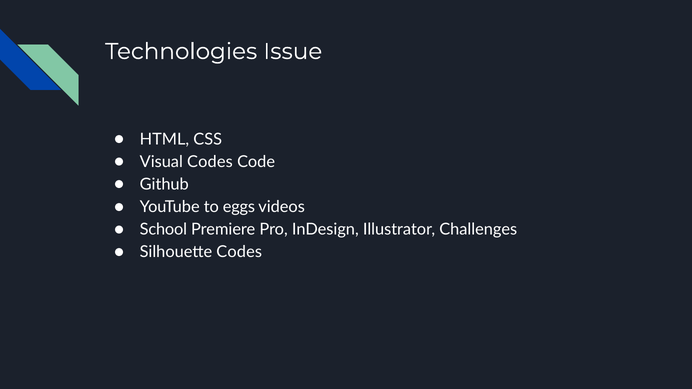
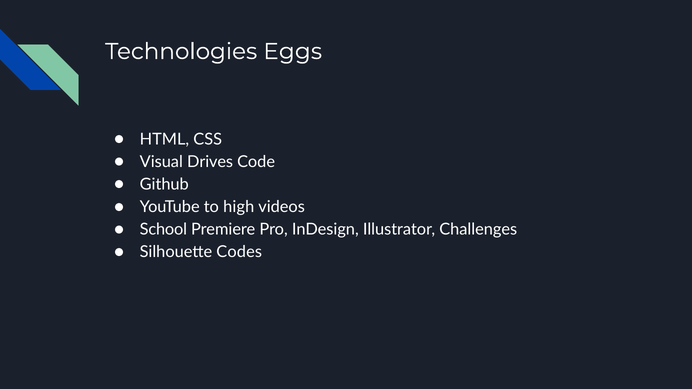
Issue: Issue -> Eggs
Visual Codes: Codes -> Drives
eggs: eggs -> high
